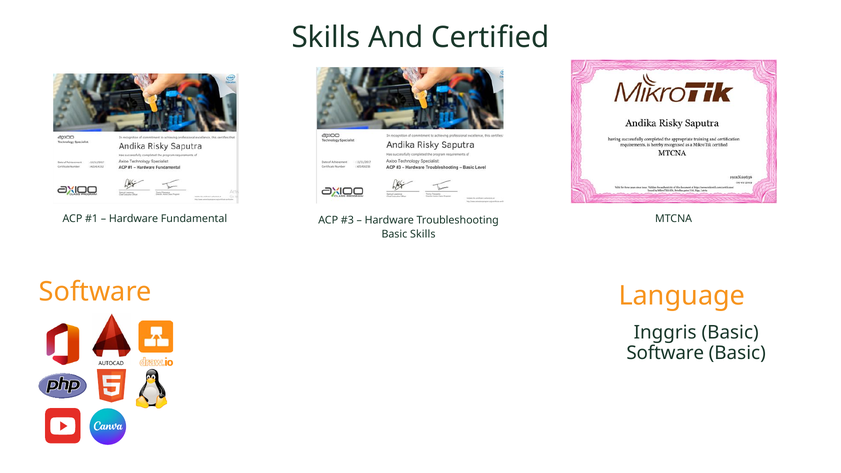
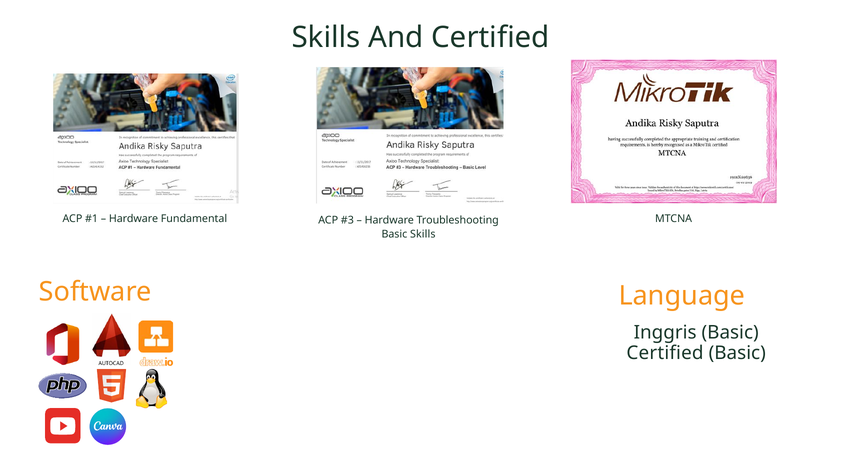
Software at (665, 353): Software -> Certified
